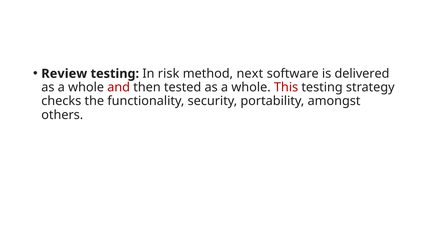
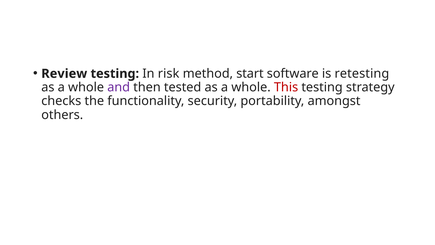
next: next -> start
delivered: delivered -> retesting
and colour: red -> purple
